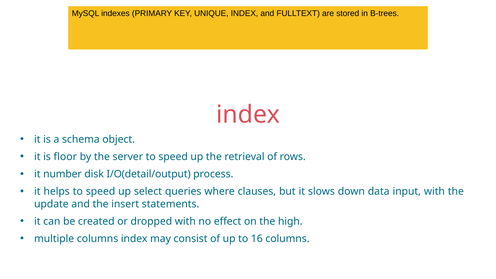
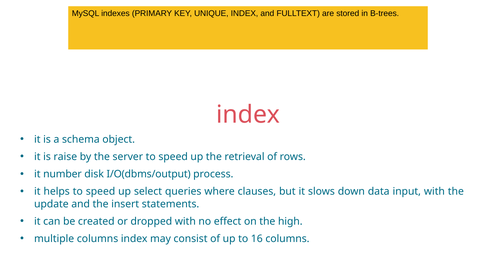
floor: floor -> raise
I/O(detail/output: I/O(detail/output -> I/O(dbms/output
